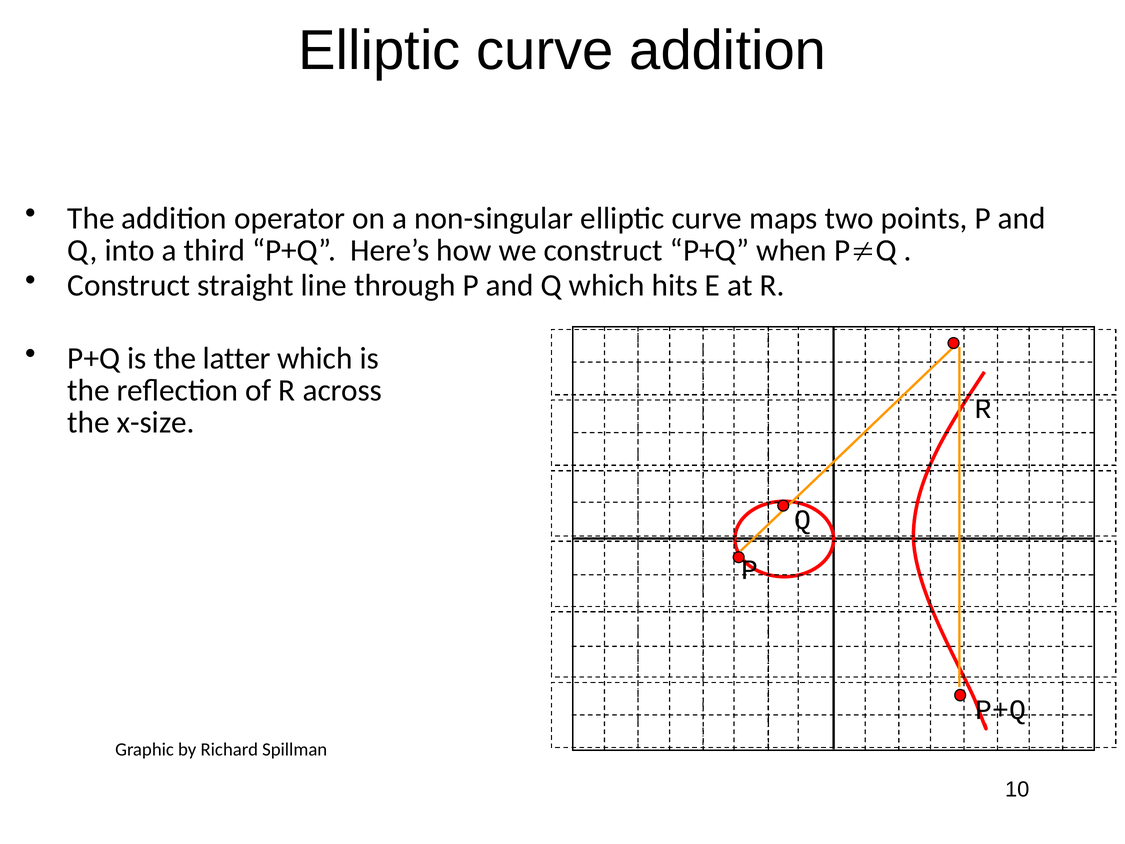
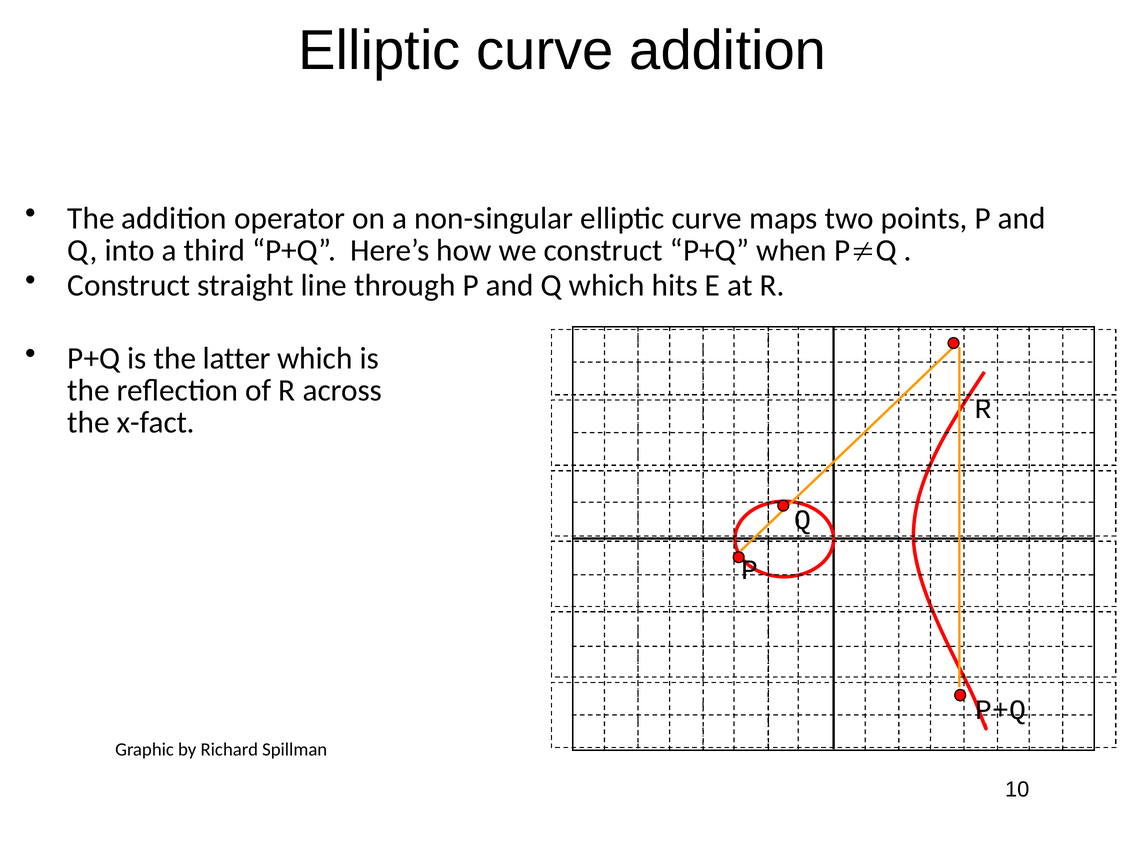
x-size: x-size -> x-fact
